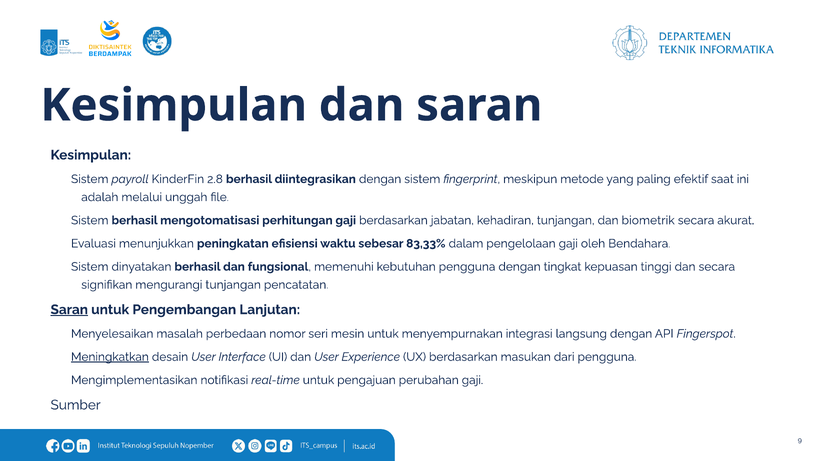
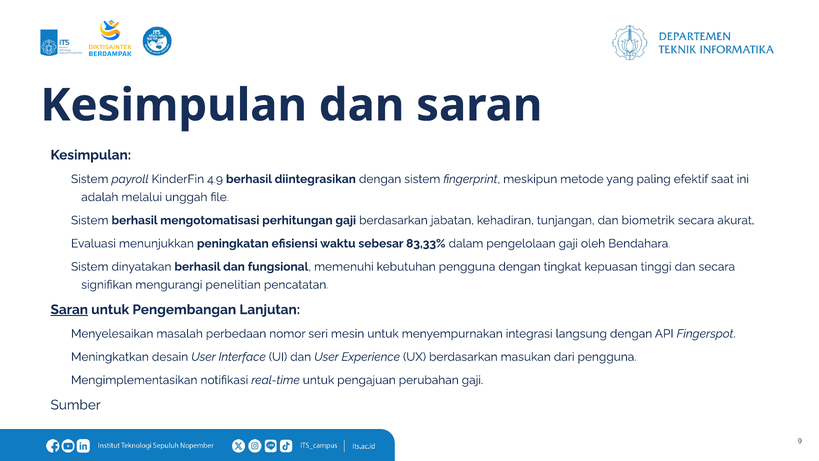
2.8: 2.8 -> 4.9
mengurangi tunjangan: tunjangan -> penelitian
Meningkatkan underline: present -> none
